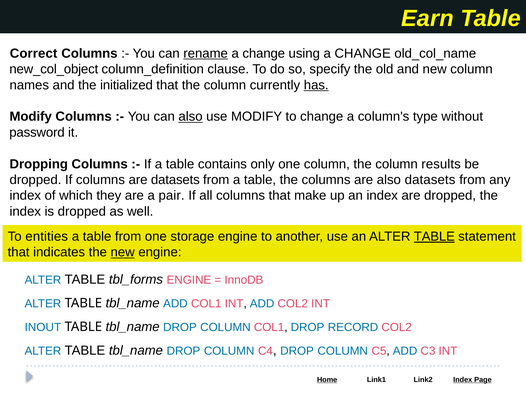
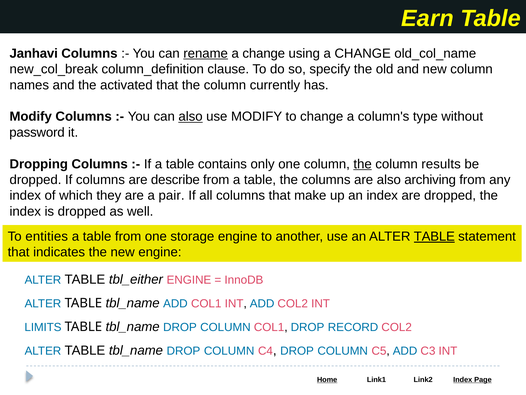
Correct: Correct -> Janhavi
new_col_object: new_col_object -> new_col_break
initialized: initialized -> activated
has underline: present -> none
the at (363, 164) underline: none -> present
are datasets: datasets -> describe
also datasets: datasets -> archiving
new at (123, 252) underline: present -> none
tbl_forms: tbl_forms -> tbl_either
INOUT: INOUT -> LIMITS
